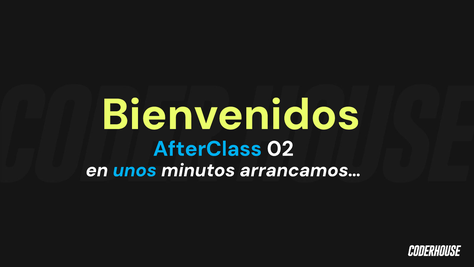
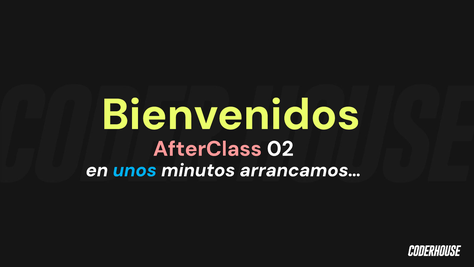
AfterClass colour: light blue -> pink
